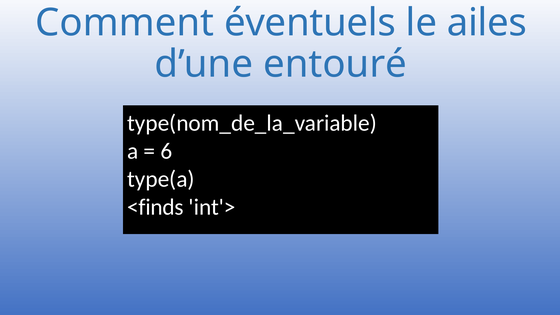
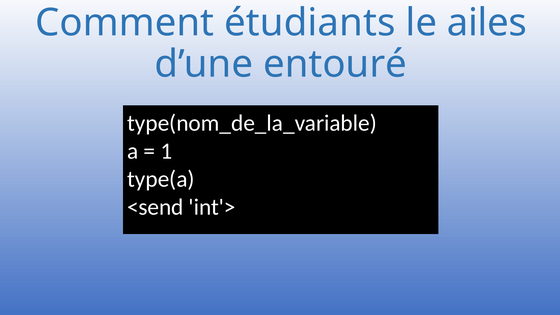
éventuels: éventuels -> étudiants
6: 6 -> 1
<finds: <finds -> <send
